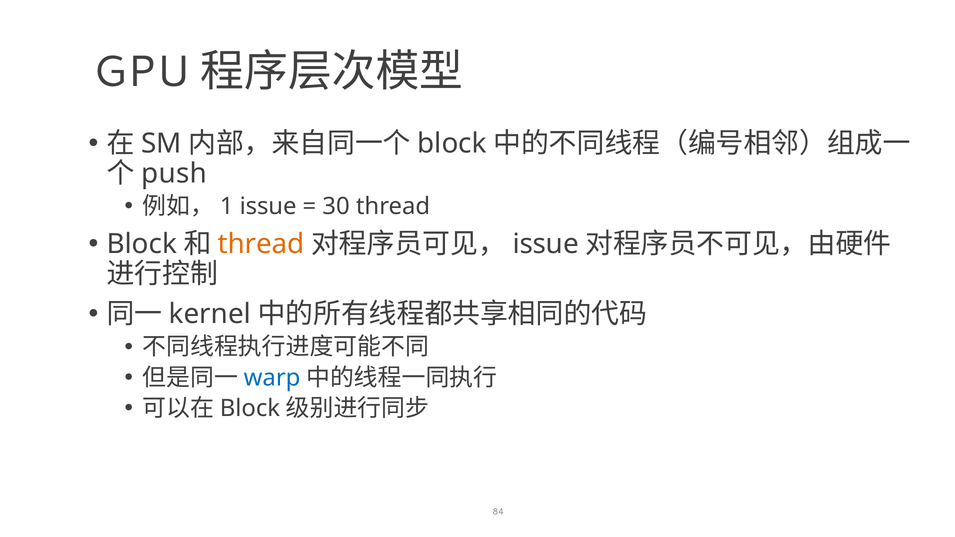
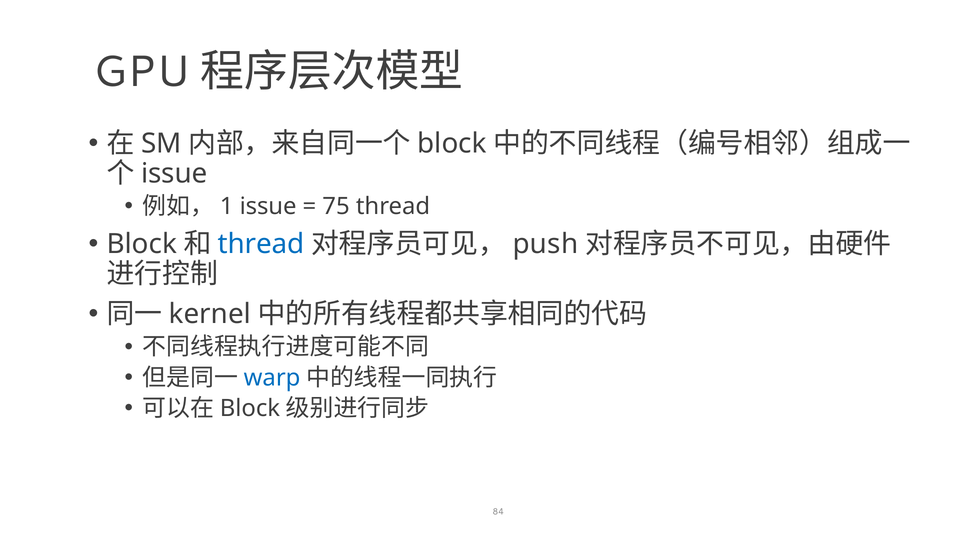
push at (174, 174): push -> issue
30: 30 -> 75
thread at (261, 244) colour: orange -> blue
issue at (546, 244): issue -> push
